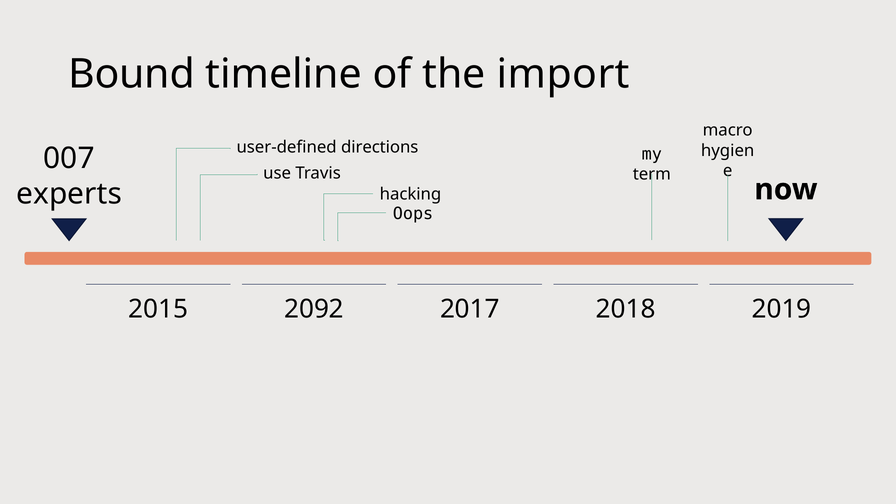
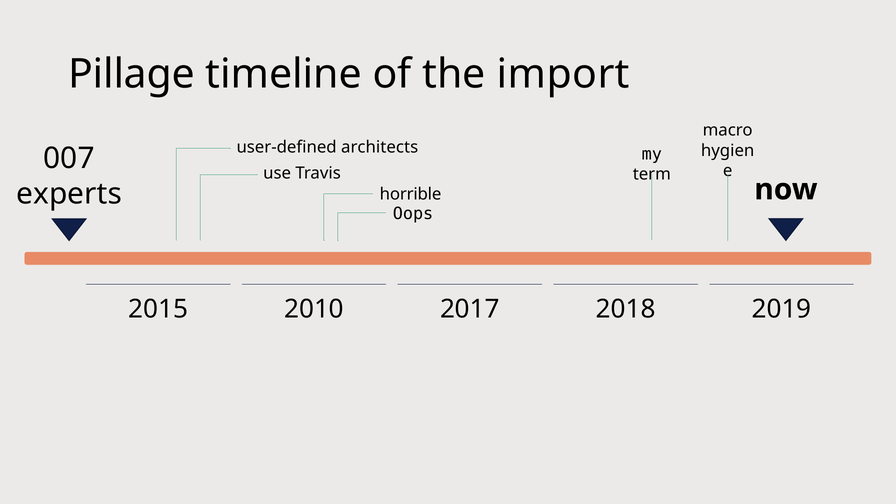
Bound: Bound -> Pillage
directions: directions -> architects
hacking: hacking -> horrible
2092: 2092 -> 2010
